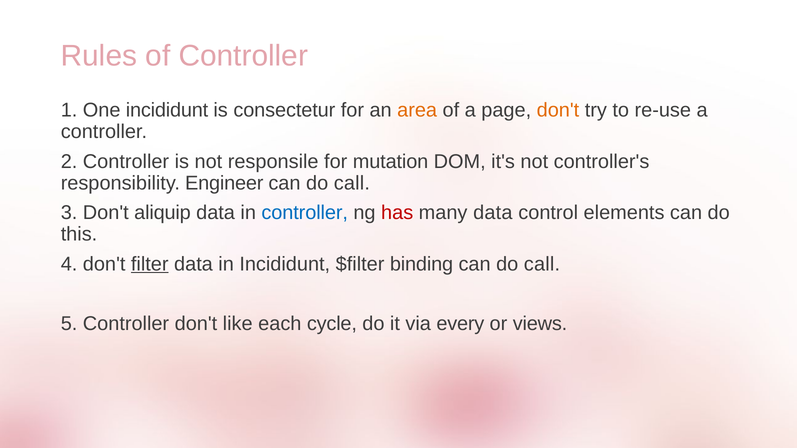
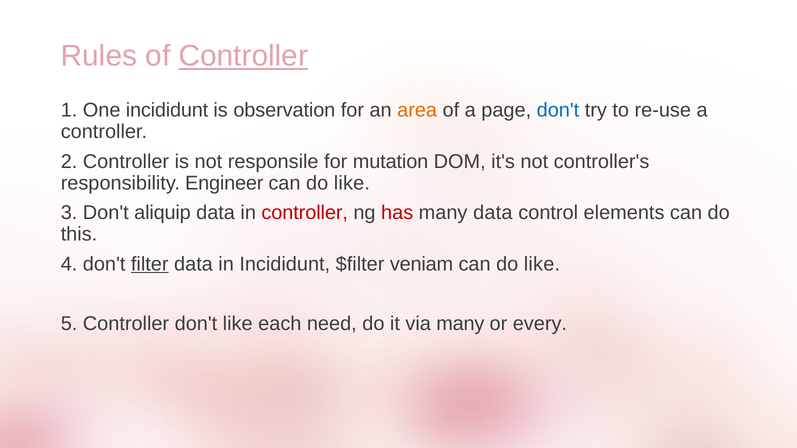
Controller at (243, 56) underline: none -> present
consectetur: consectetur -> observation
don't at (558, 110) colour: orange -> blue
call at (352, 183): call -> like
controller at (305, 213) colour: blue -> red
binding: binding -> veniam
call at (542, 264): call -> like
cycle: cycle -> need
via every: every -> many
views: views -> every
